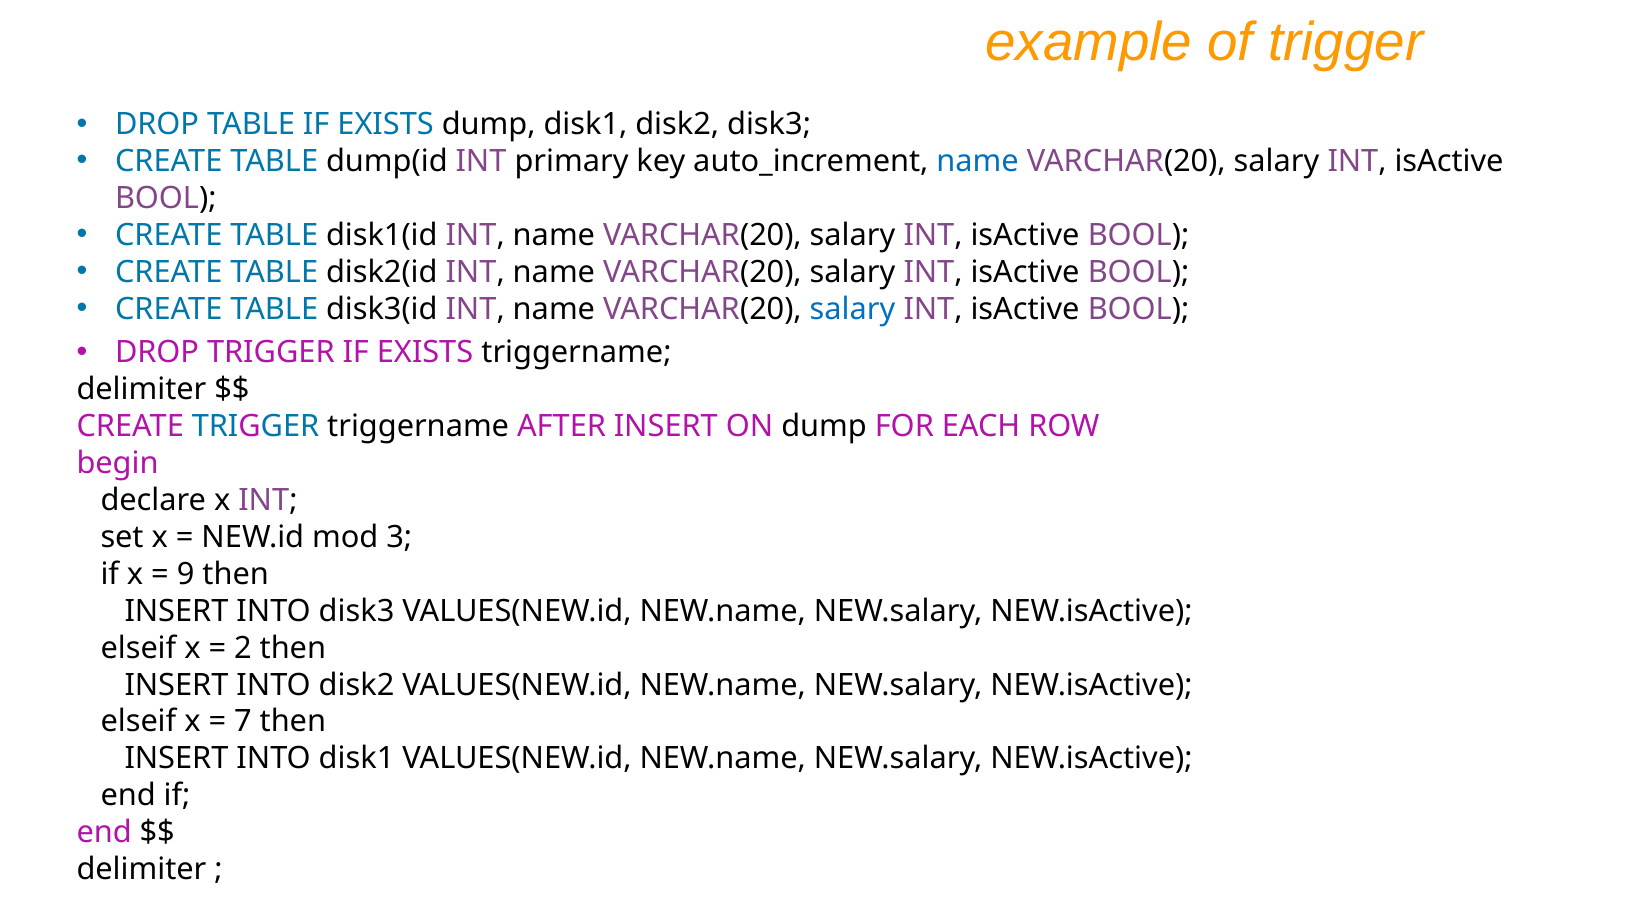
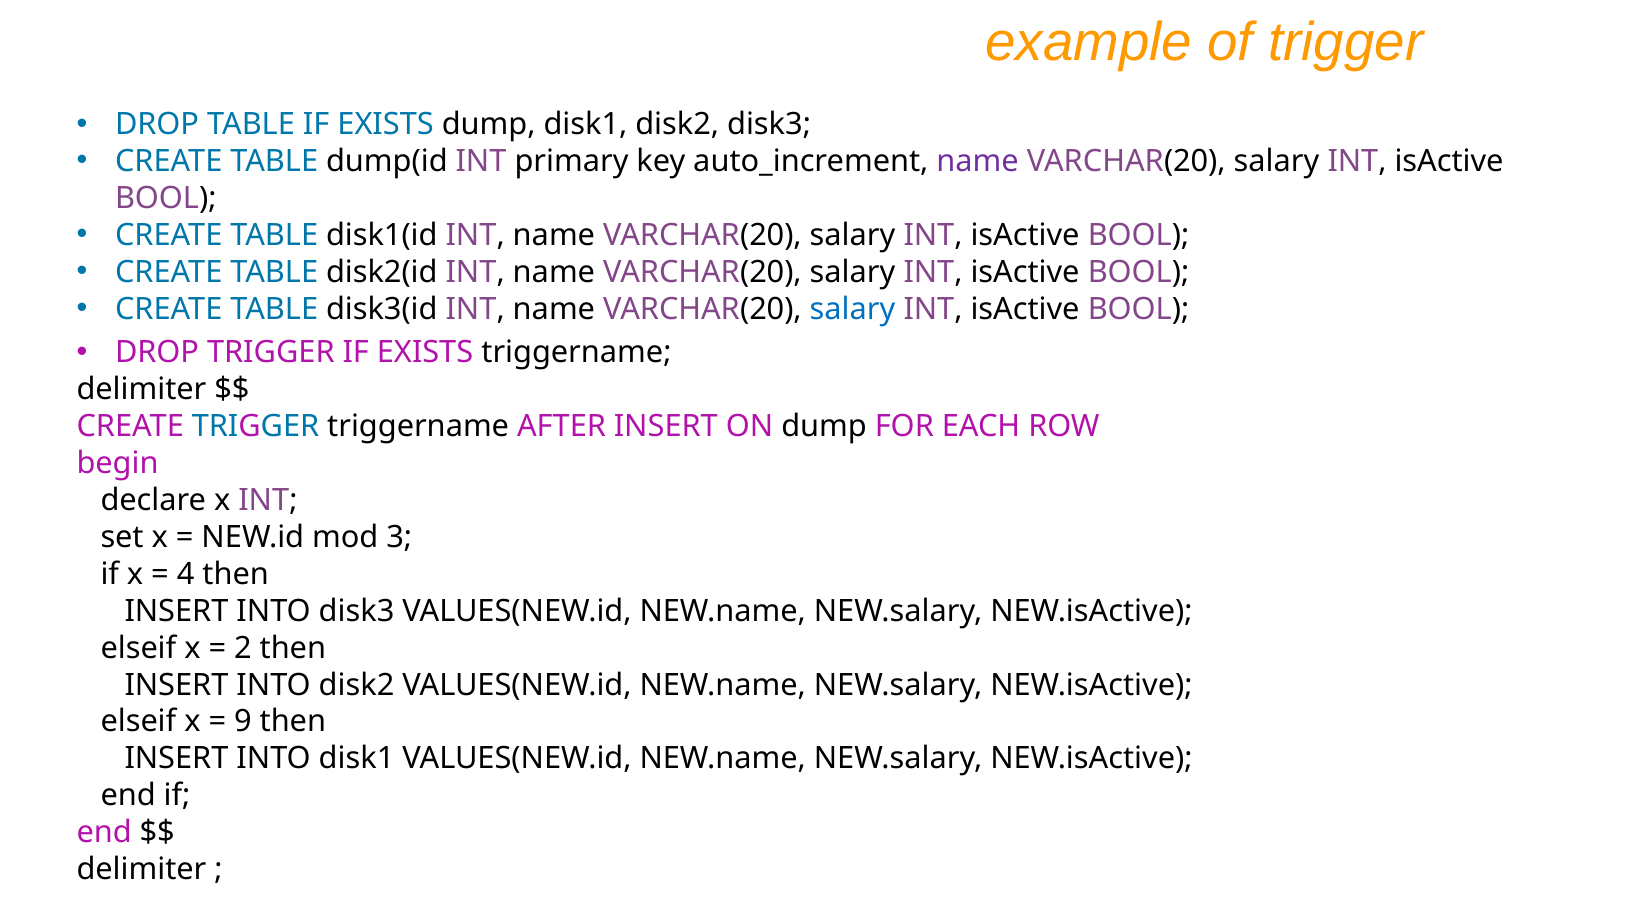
name at (978, 161) colour: blue -> purple
9: 9 -> 4
7: 7 -> 9
